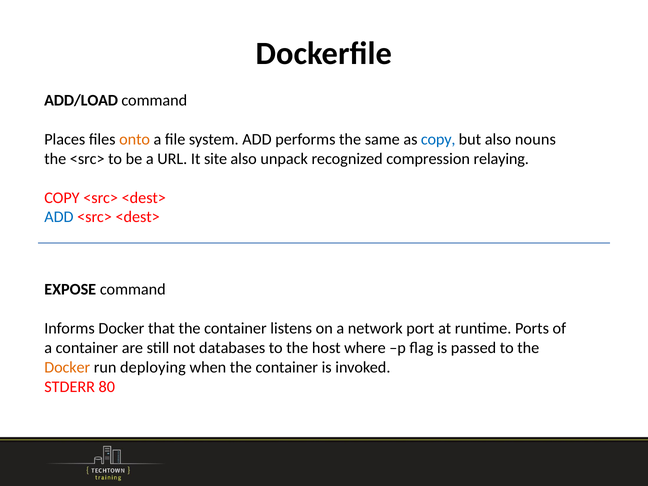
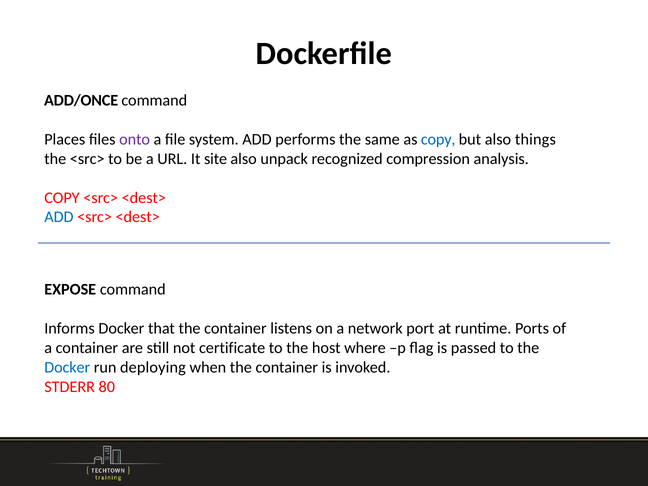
ADD/LOAD: ADD/LOAD -> ADD/ONCE
onto colour: orange -> purple
nouns: nouns -> things
relaying: relaying -> analysis
databases: databases -> certificate
Docker at (67, 367) colour: orange -> blue
